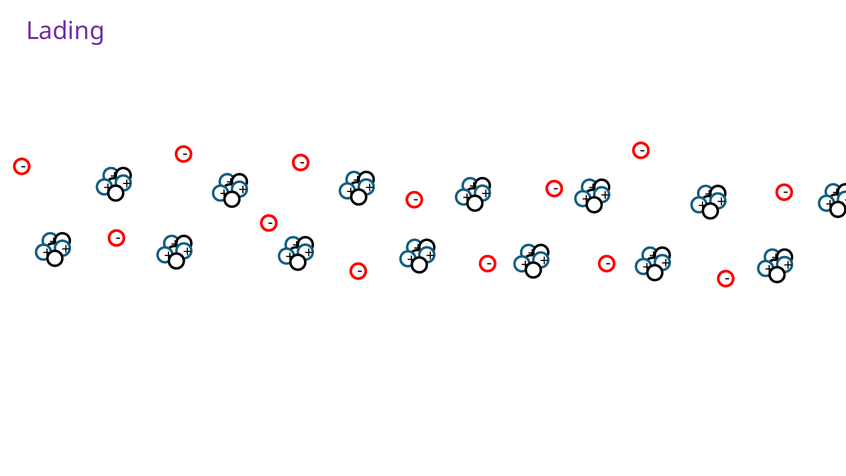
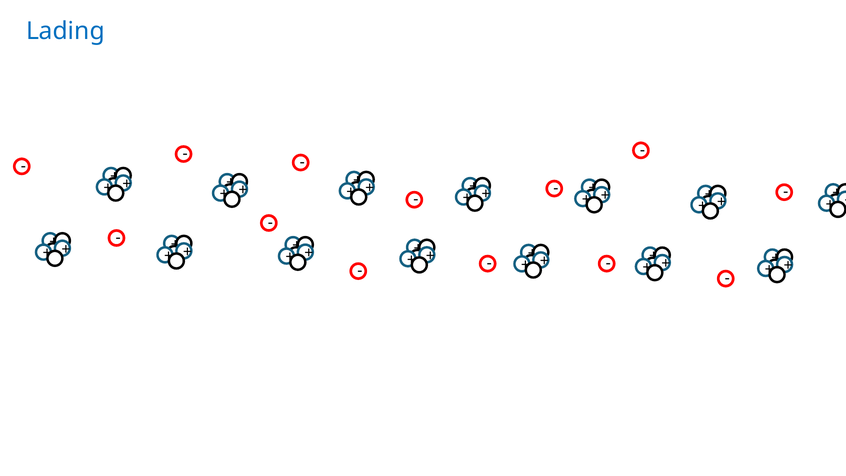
Lading colour: purple -> blue
